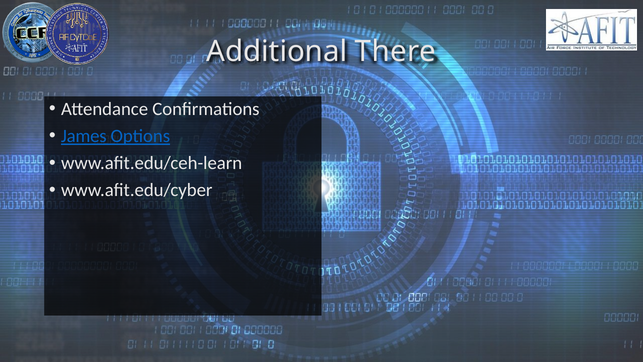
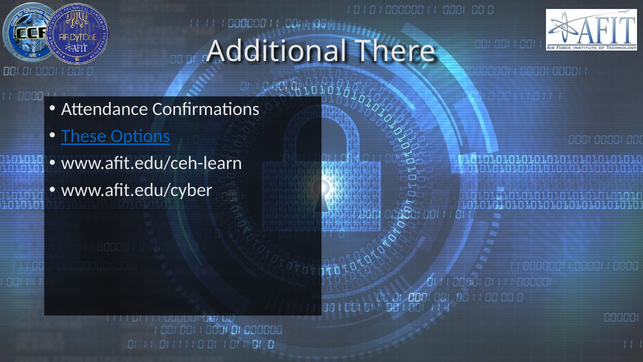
James: James -> These
